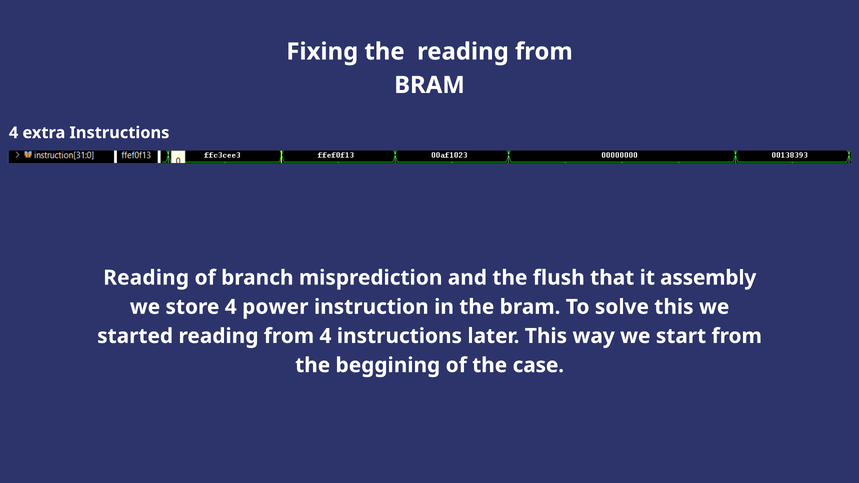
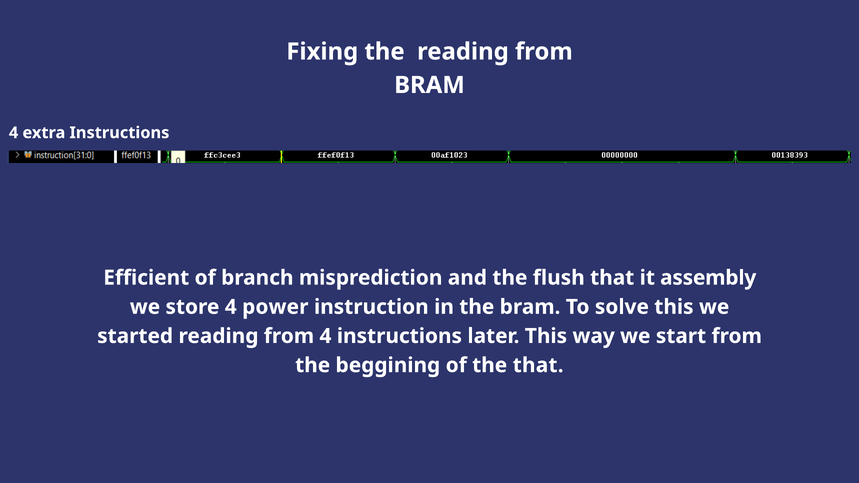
Reading at (146, 278): Reading -> Efficient
the case: case -> that
